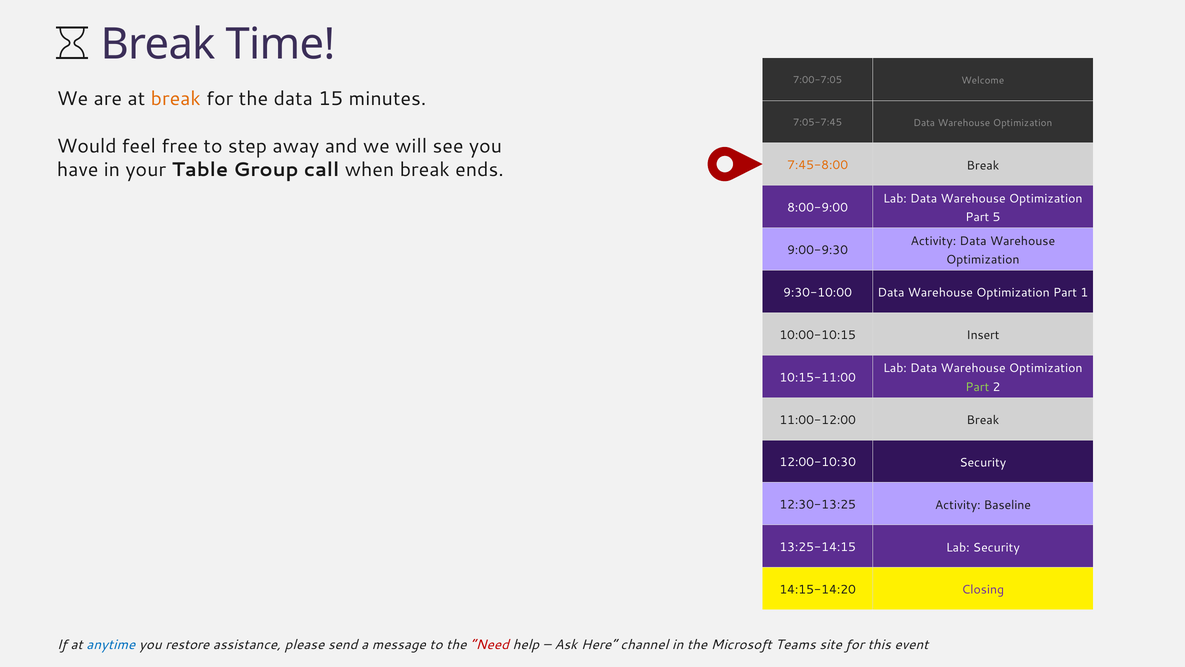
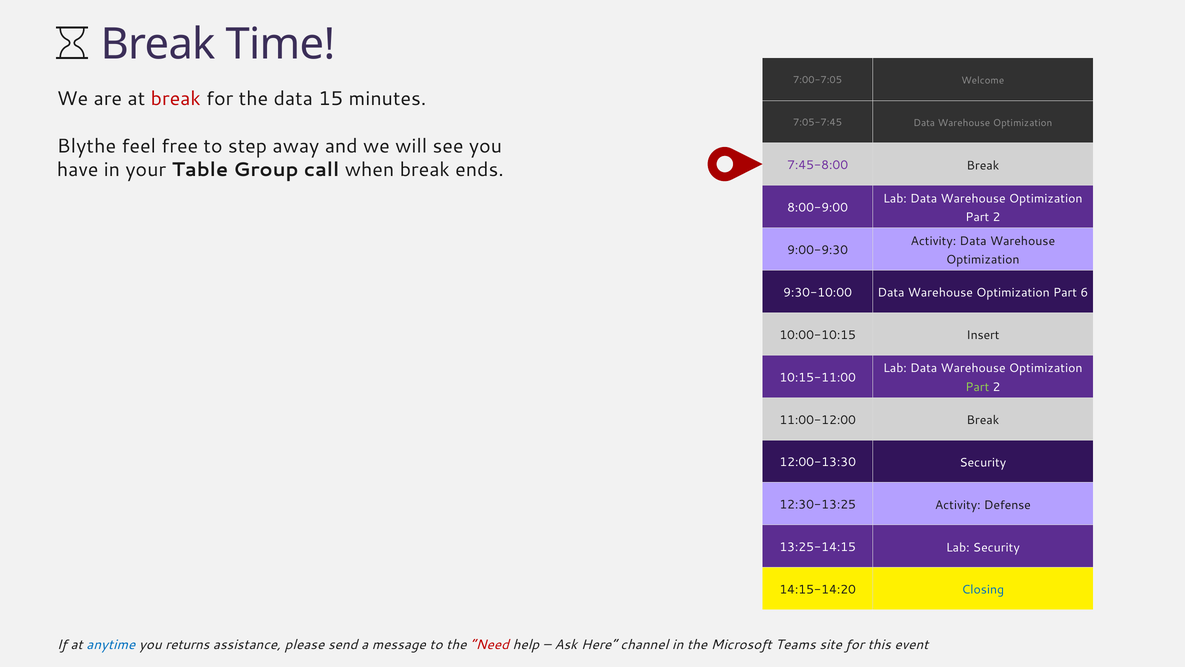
break at (176, 99) colour: orange -> red
Would: Would -> Blythe
7:45-8:00 colour: orange -> purple
5 at (997, 217): 5 -> 2
1: 1 -> 6
12:00-10:30: 12:00-10:30 -> 12:00-13:30
Baseline: Baseline -> Defense
Closing colour: purple -> blue
restore: restore -> returns
